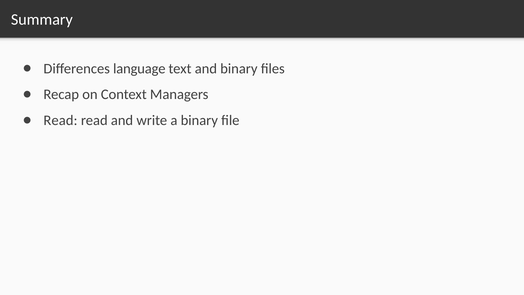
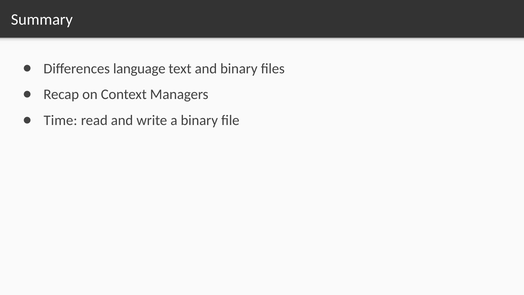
Read at (61, 120): Read -> Time
